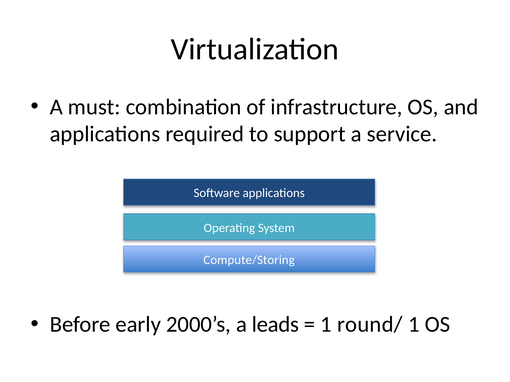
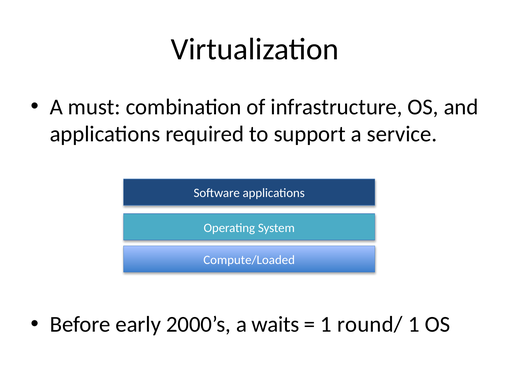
Compute/Storing: Compute/Storing -> Compute/Loaded
leads: leads -> waits
